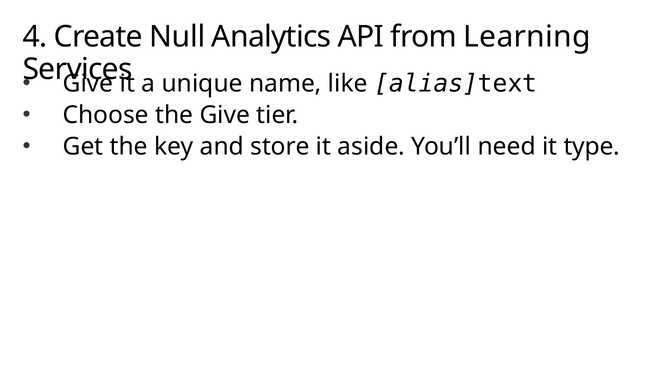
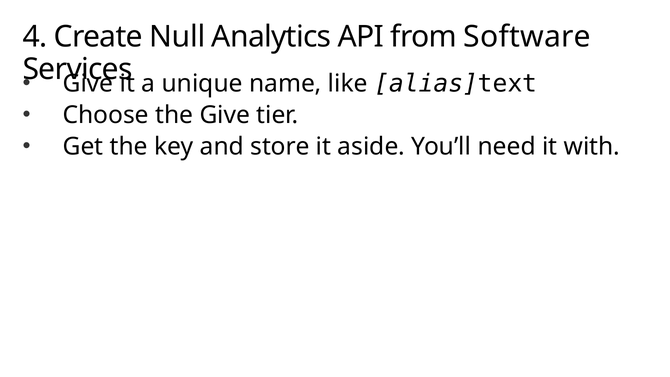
Learning: Learning -> Software
type: type -> with
